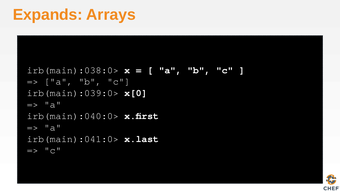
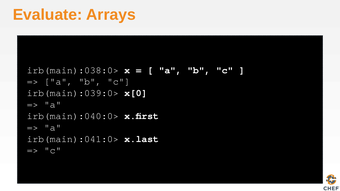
Expands: Expands -> Evaluate
